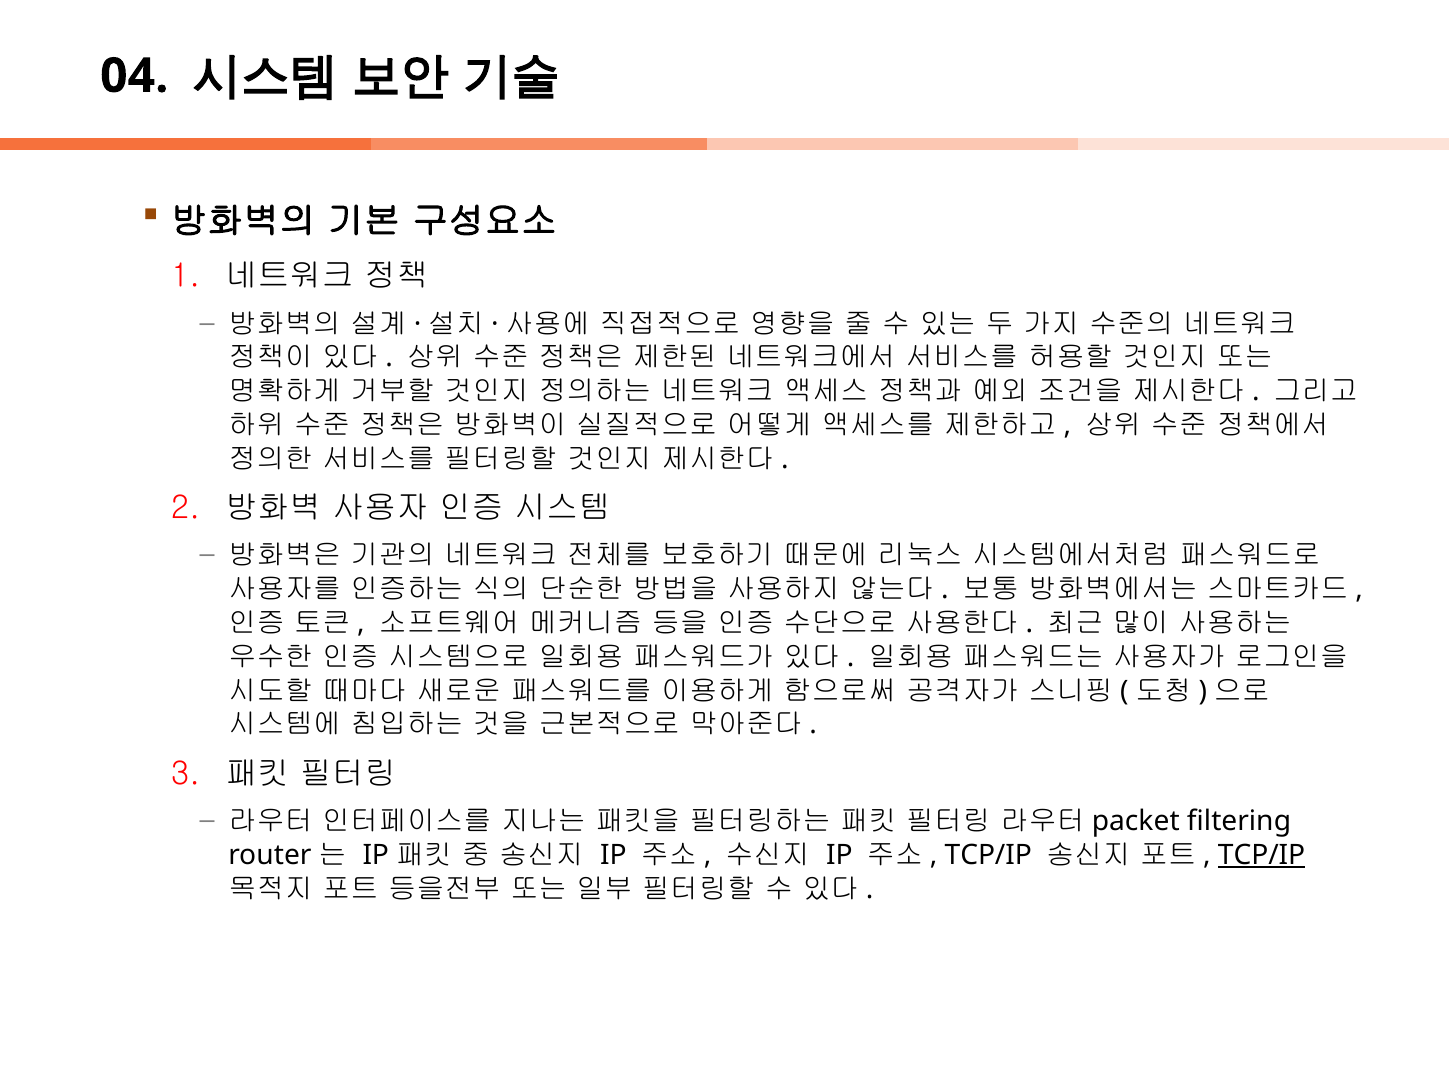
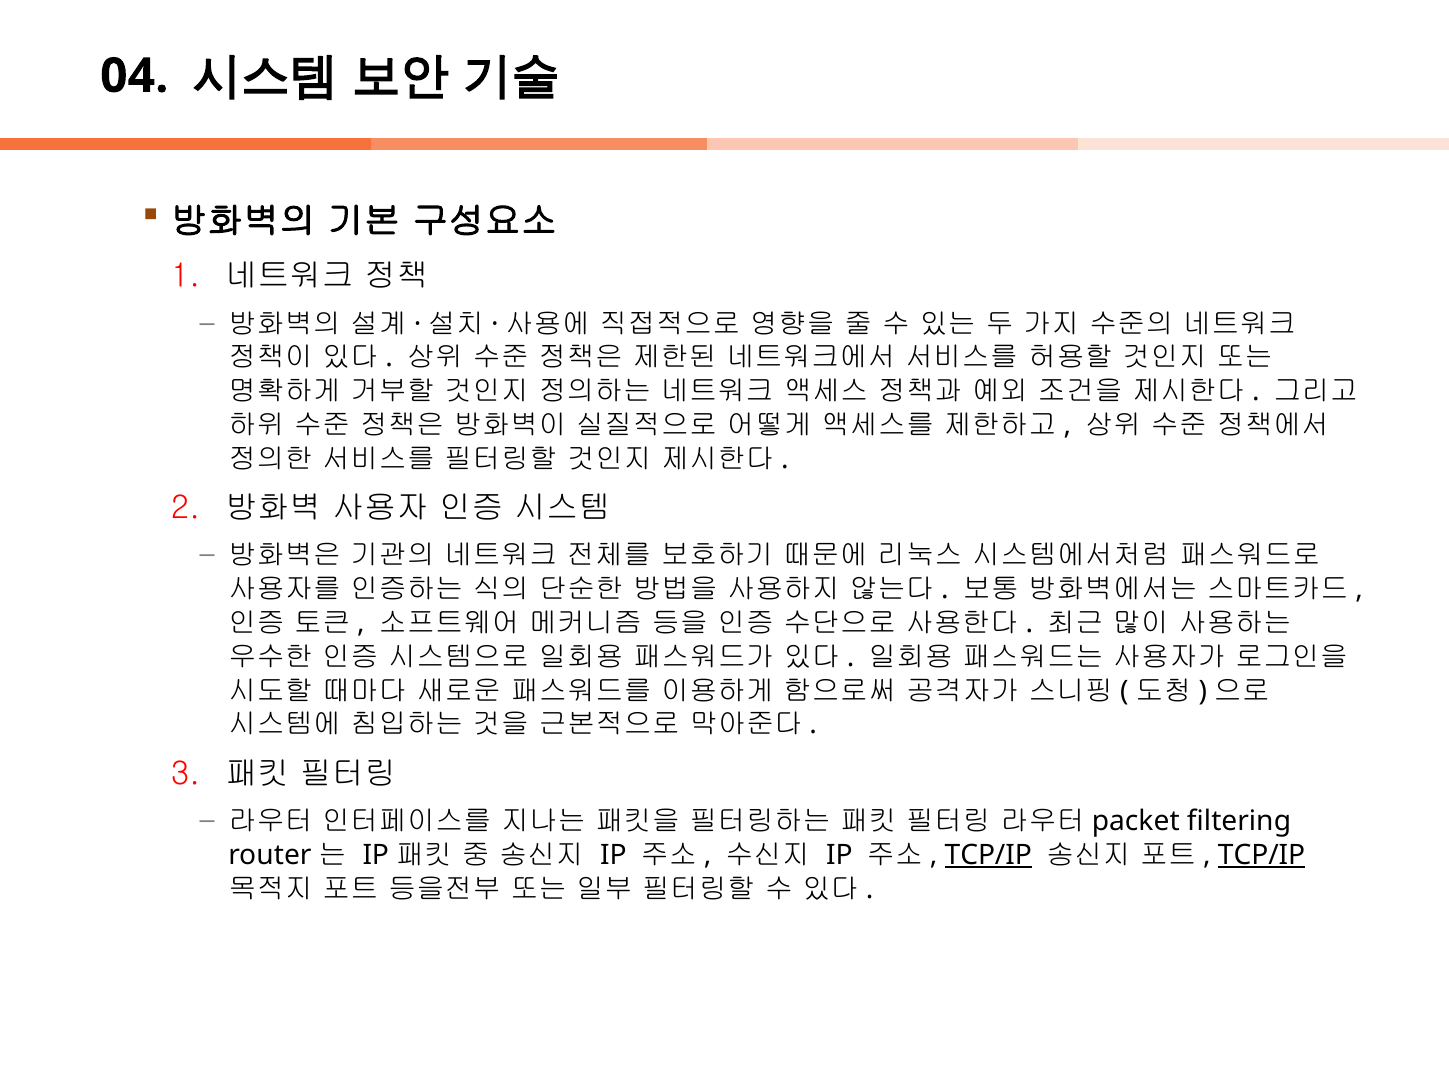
TCP/IP at (988, 856) underline: none -> present
